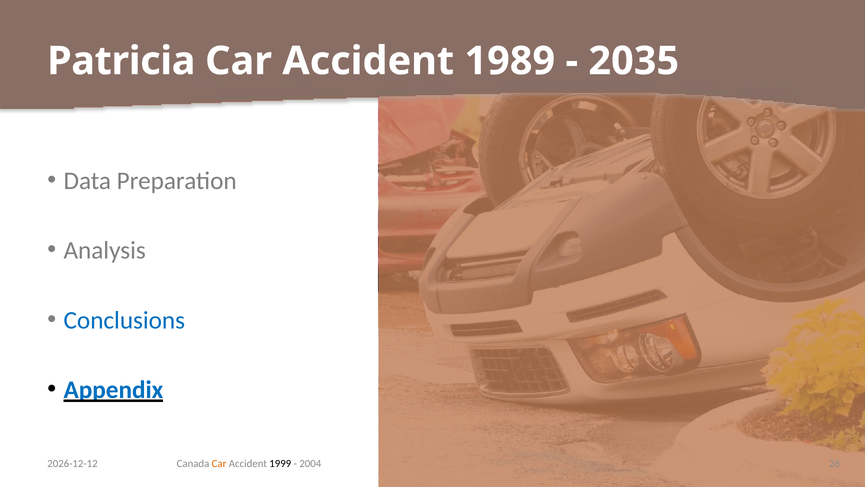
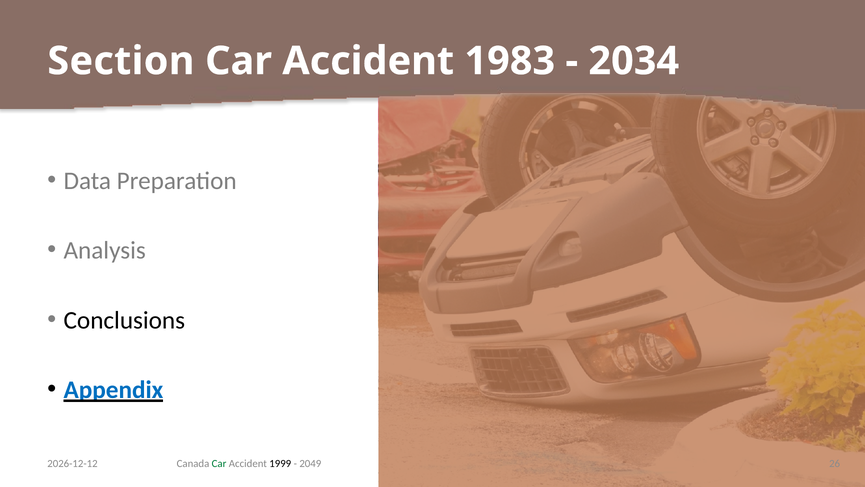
Patricia: Patricia -> Section
1989: 1989 -> 1983
2035: 2035 -> 2034
Conclusions colour: blue -> black
Car at (219, 463) colour: orange -> green
2004: 2004 -> 2049
